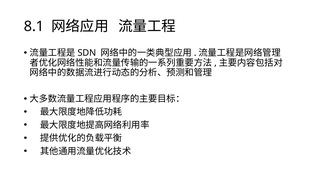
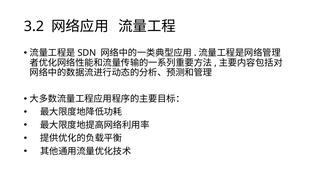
8.1: 8.1 -> 3.2
